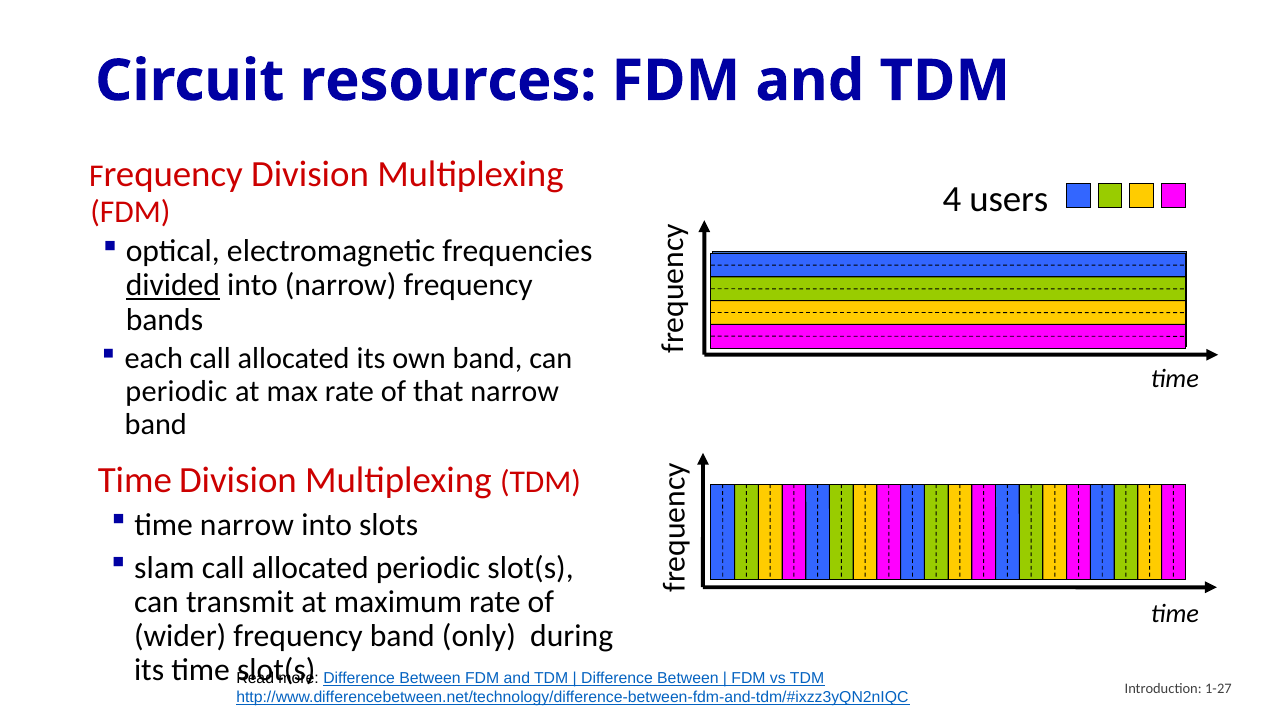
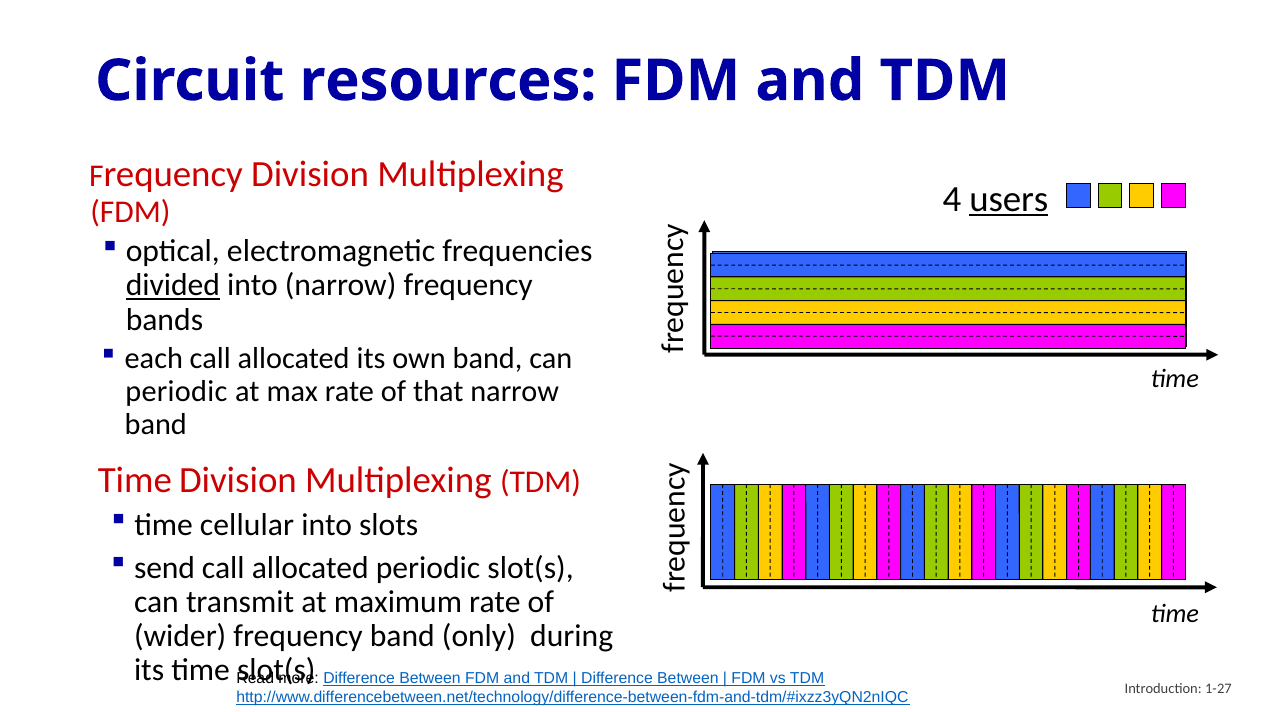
users underline: none -> present
time narrow: narrow -> cellular
slam: slam -> send
